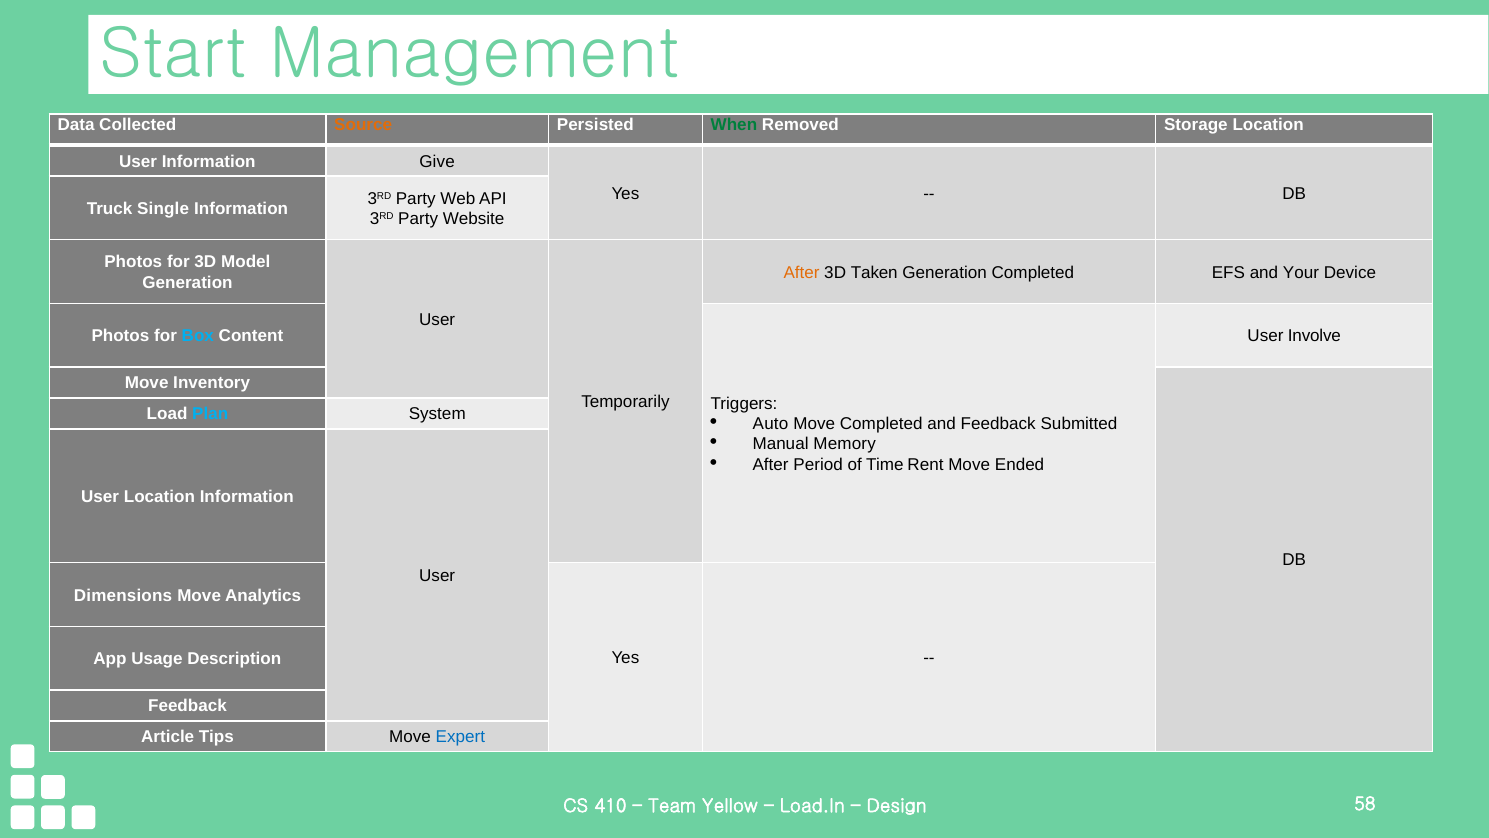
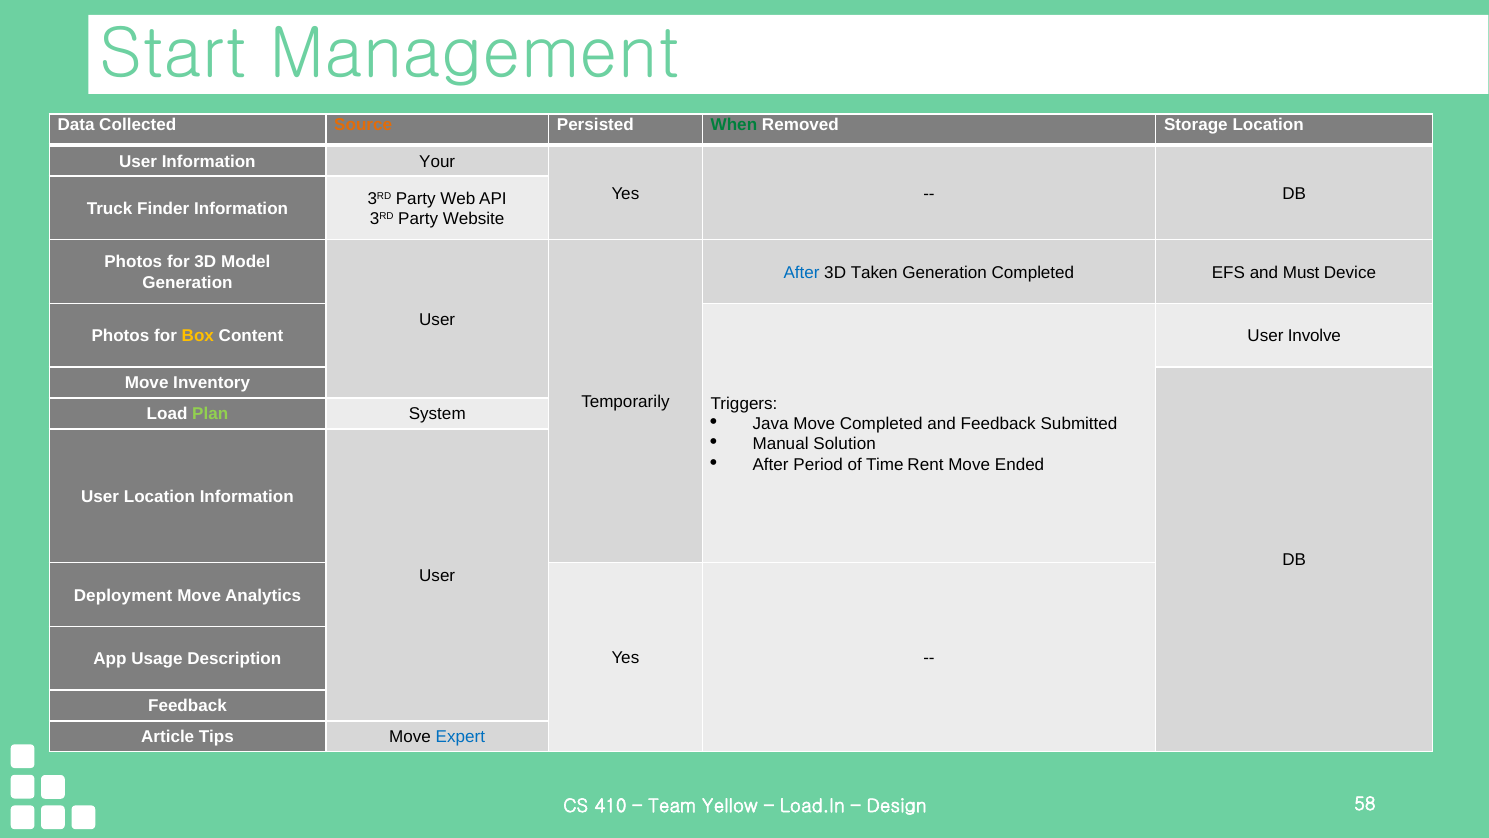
Give: Give -> Your
Single: Single -> Finder
After at (802, 272) colour: orange -> blue
Your: Your -> Must
Box colour: light blue -> yellow
Plan colour: light blue -> light green
Auto: Auto -> Java
Memory: Memory -> Solution
Dimensions: Dimensions -> Deployment
